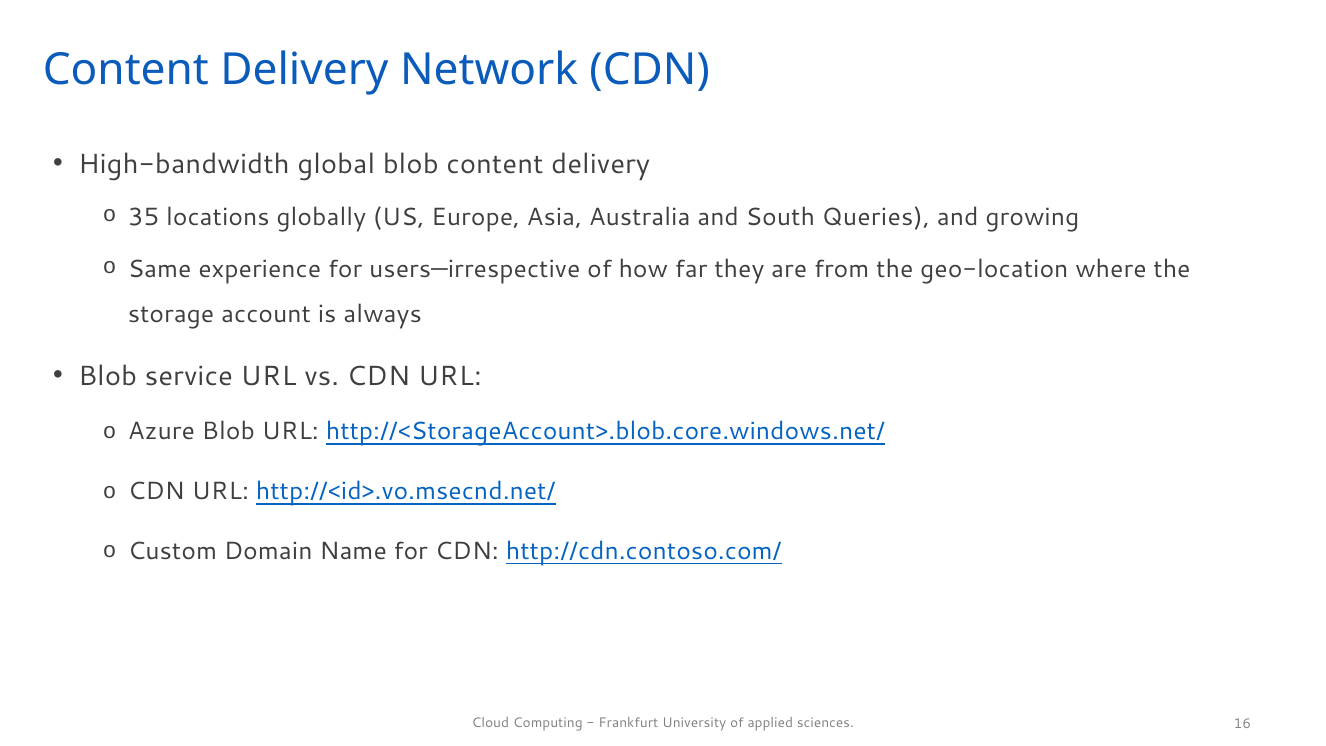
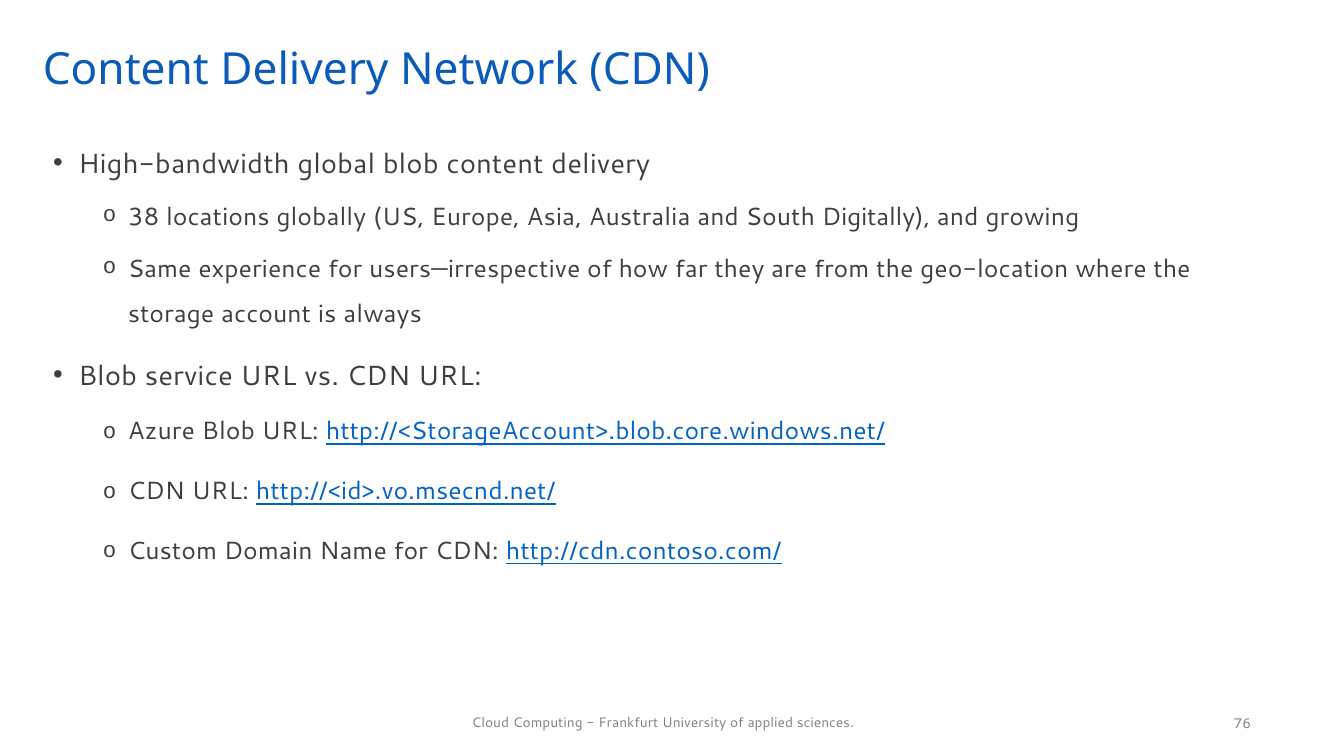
35: 35 -> 38
Queries: Queries -> Digitally
16: 16 -> 76
